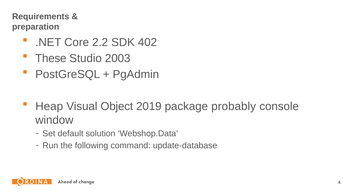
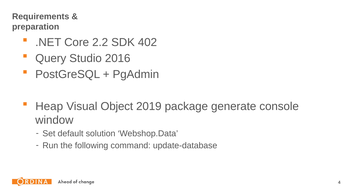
These: These -> Query
2003: 2003 -> 2016
probably: probably -> generate
